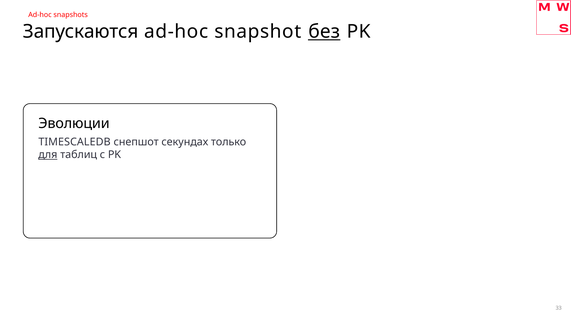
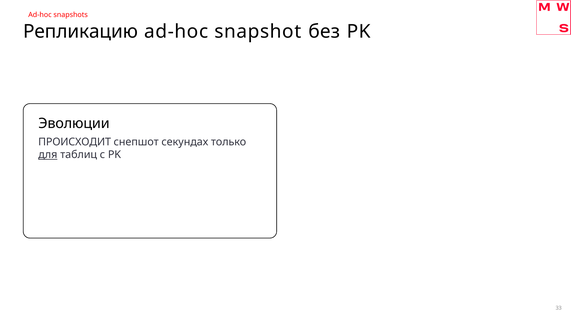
Запускаются: Запускаются -> Репликацию
без underline: present -> none
TIMESCALEDB: TIMESCALEDB -> ПРОИСХОДИТ
